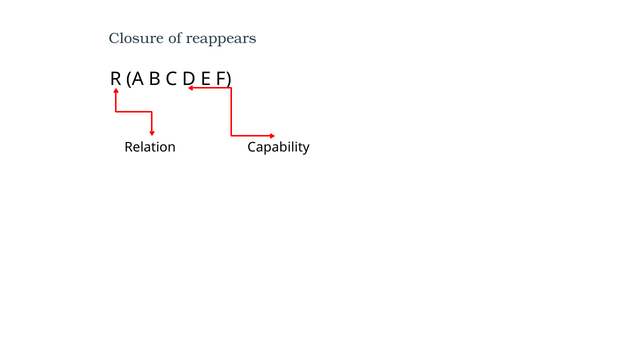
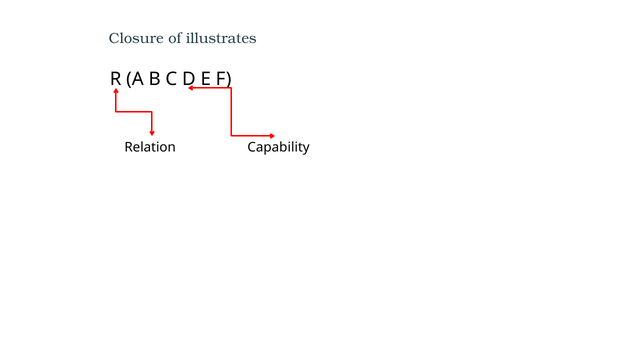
reappears: reappears -> illustrates
